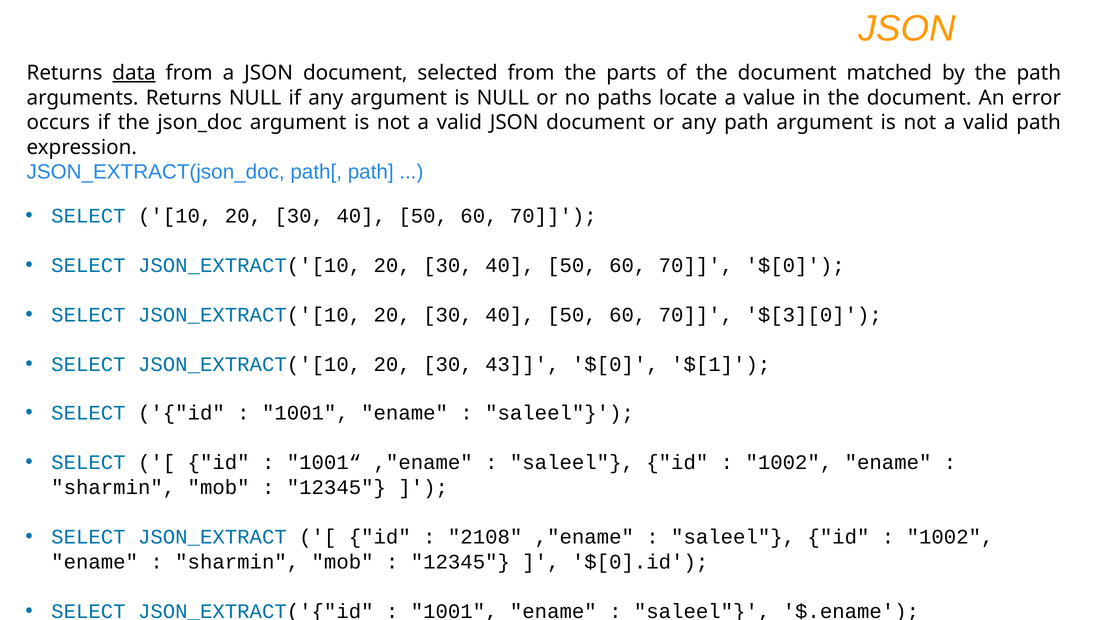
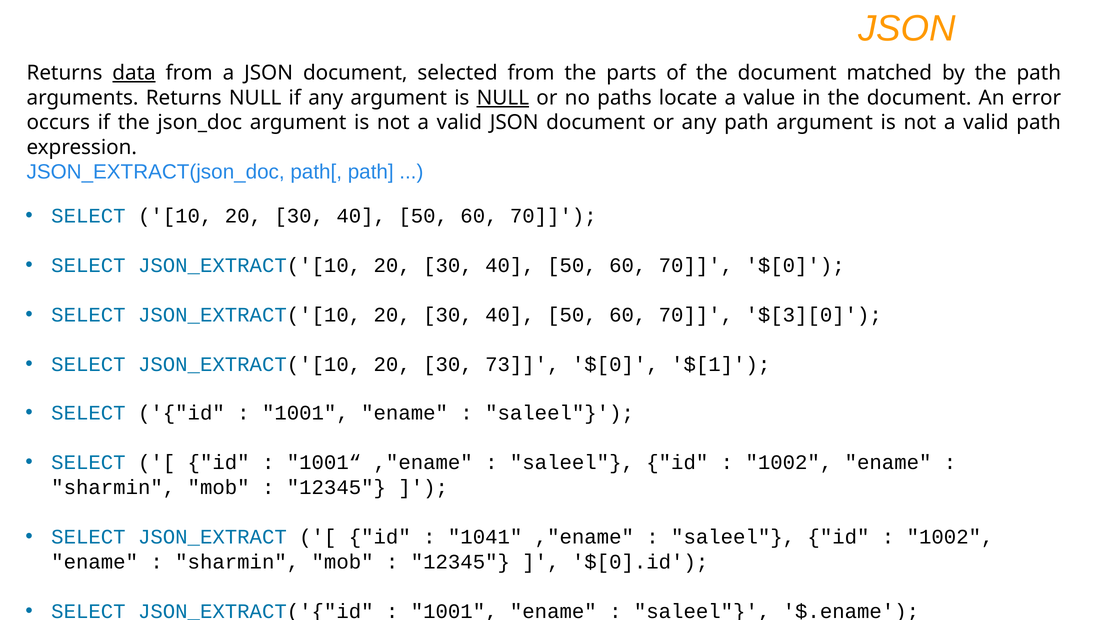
NULL at (503, 98) underline: none -> present
43: 43 -> 73
2108: 2108 -> 1041
